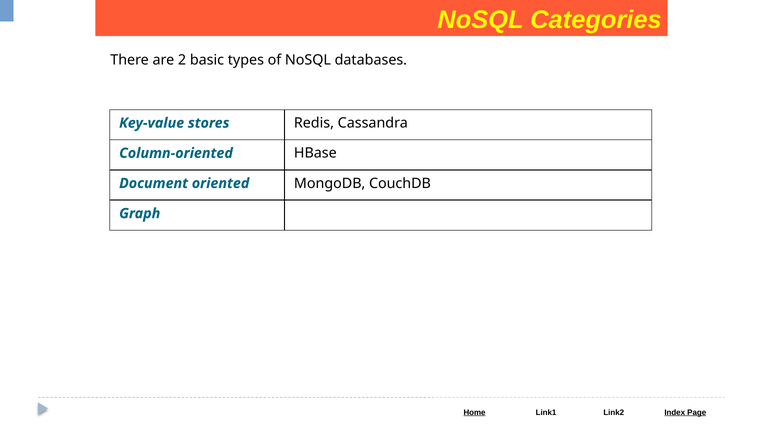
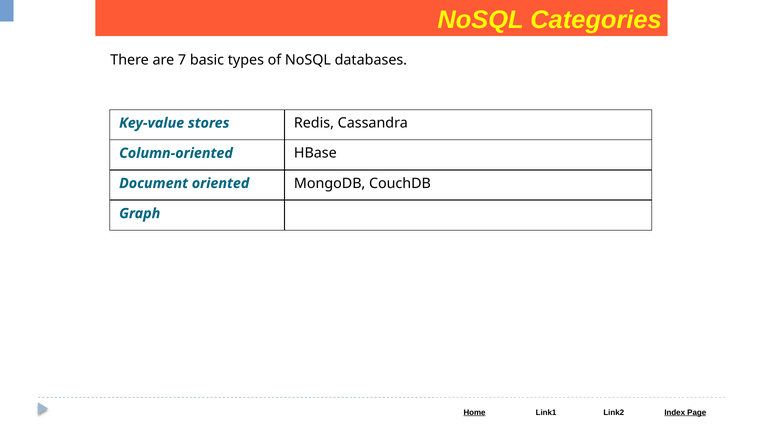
2: 2 -> 7
